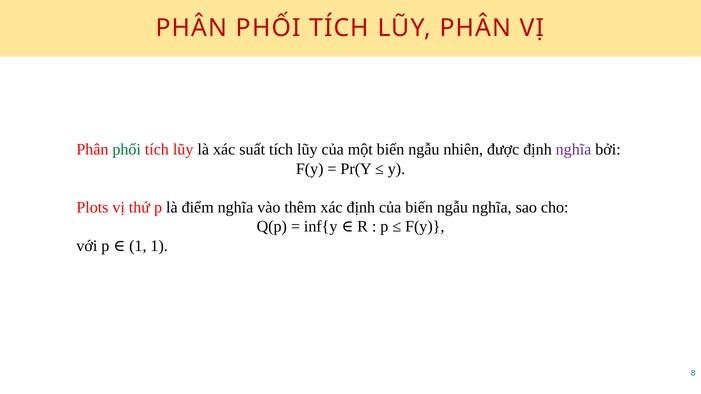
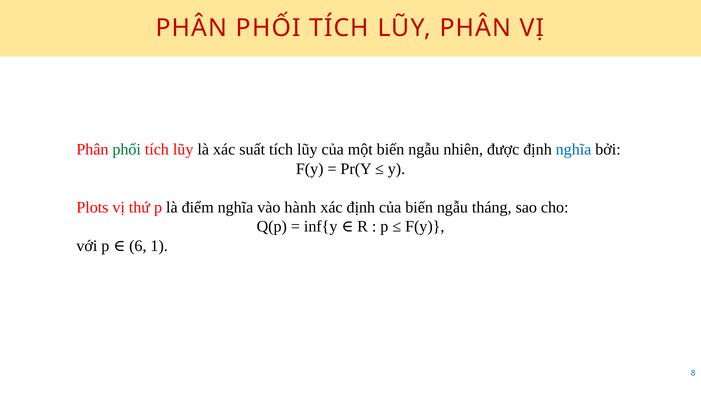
nghĩa at (574, 150) colour: purple -> blue
thêm: thêm -> hành
ngẫu nghĩa: nghĩa -> tháng
p 1: 1 -> 6
